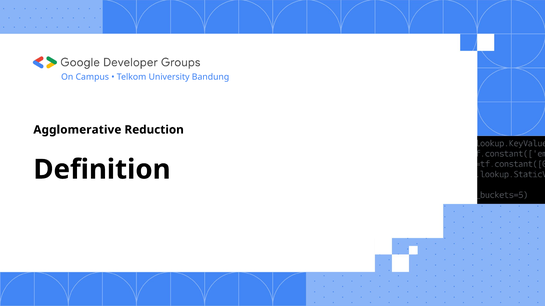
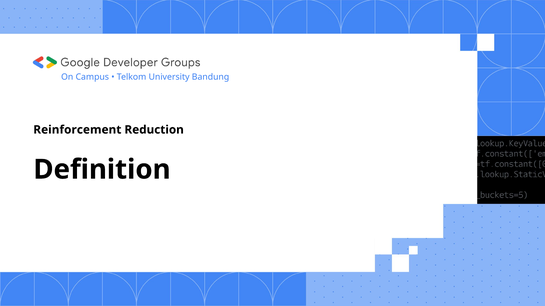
Agglomerative: Agglomerative -> Reinforcement
